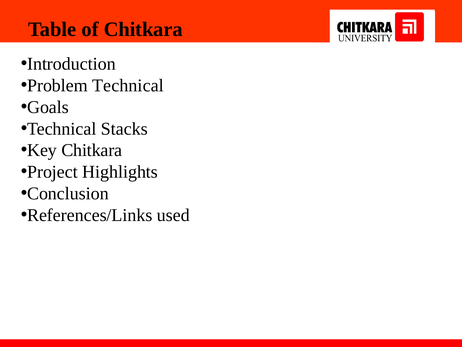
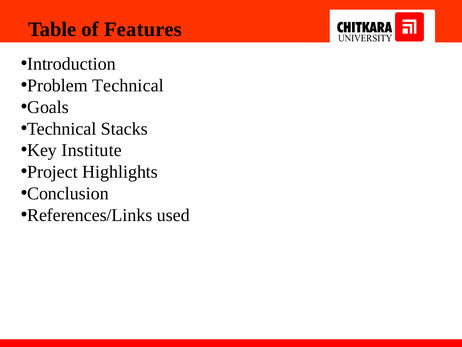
of Chitkara: Chitkara -> Features
Key Chitkara: Chitkara -> Institute
